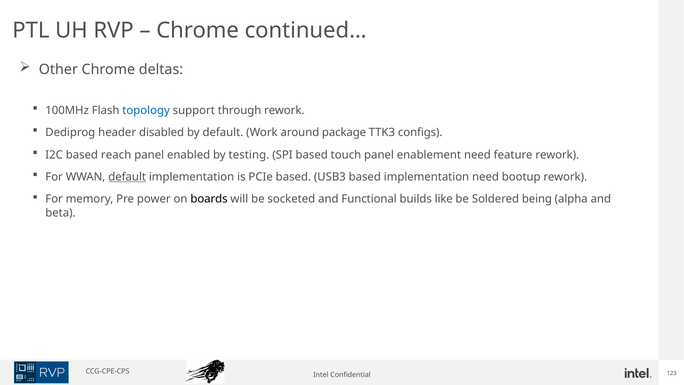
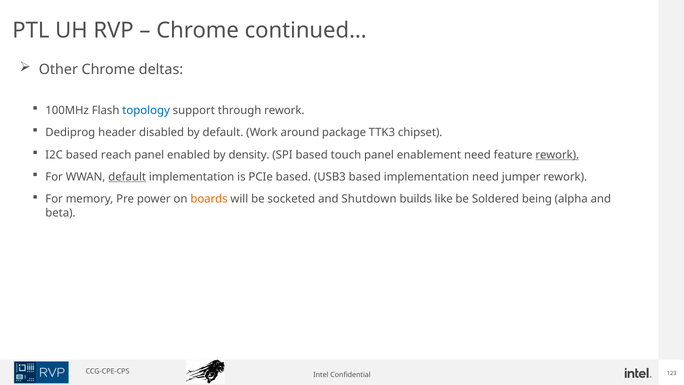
configs: configs -> chipset
testing: testing -> density
rework at (557, 155) underline: none -> present
bootup: bootup -> jumper
boards colour: black -> orange
Functional: Functional -> Shutdown
